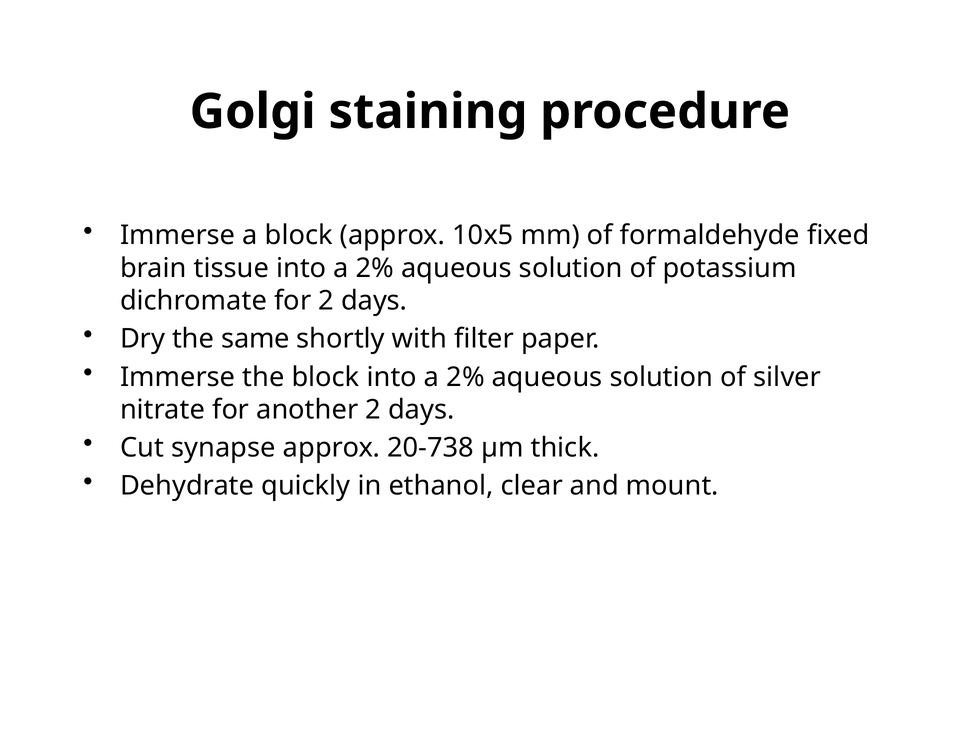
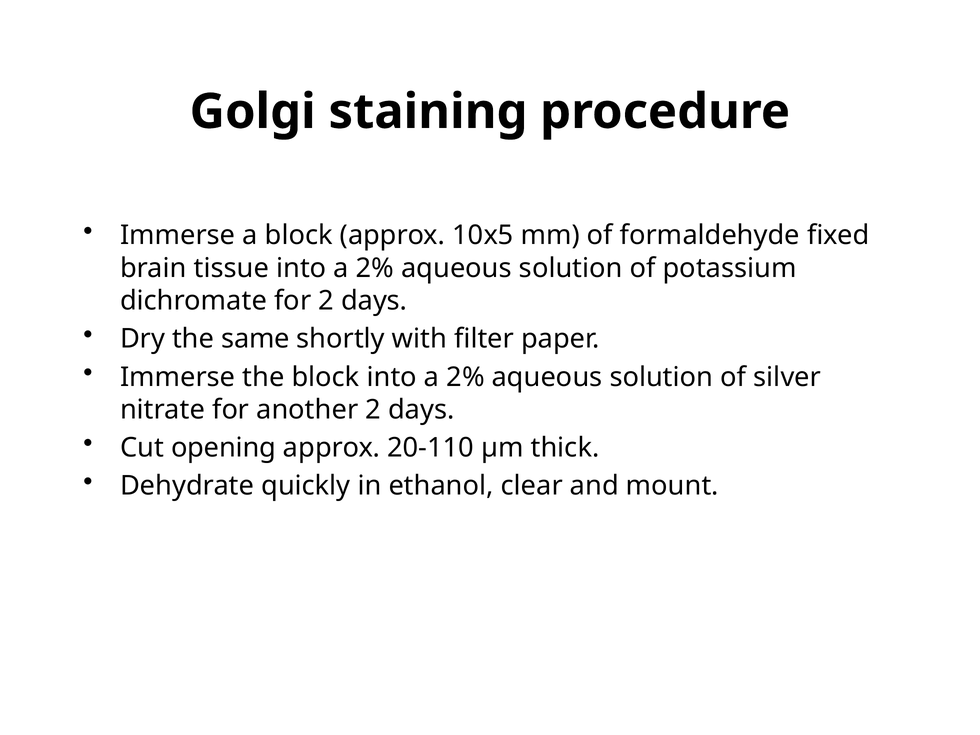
synapse: synapse -> opening
20-738: 20-738 -> 20-110
